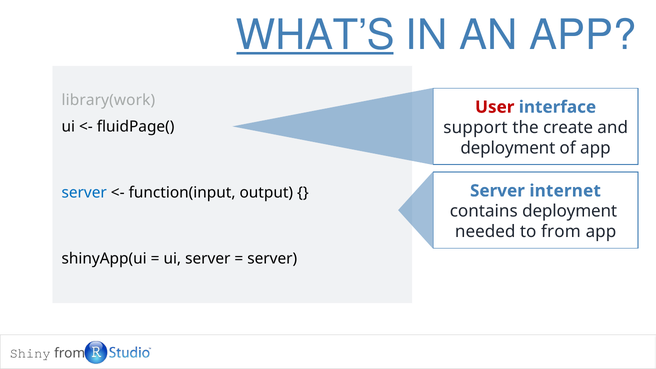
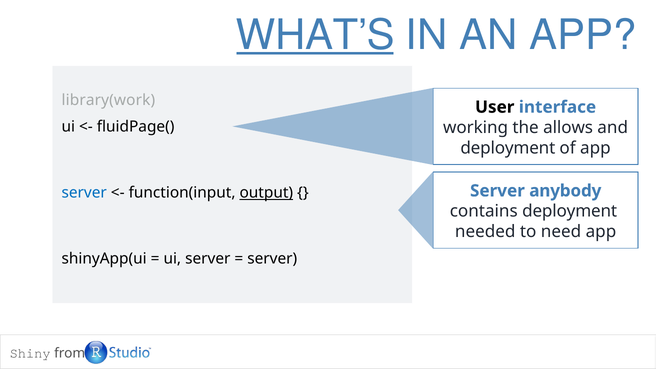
User colour: red -> black
support: support -> working
create: create -> allows
internet: internet -> anybody
output underline: none -> present
to from: from -> need
